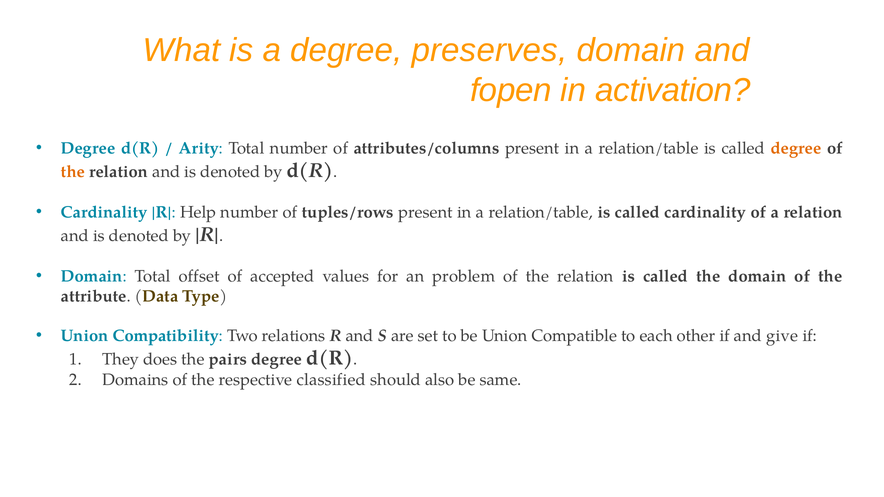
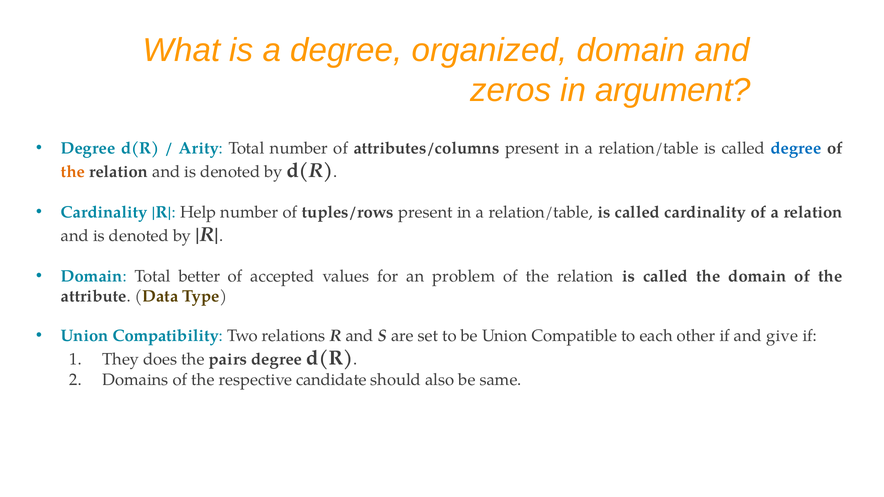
preserves: preserves -> organized
fopen: fopen -> zeros
activation: activation -> argument
degree at (796, 148) colour: orange -> blue
offset: offset -> better
classified: classified -> candidate
